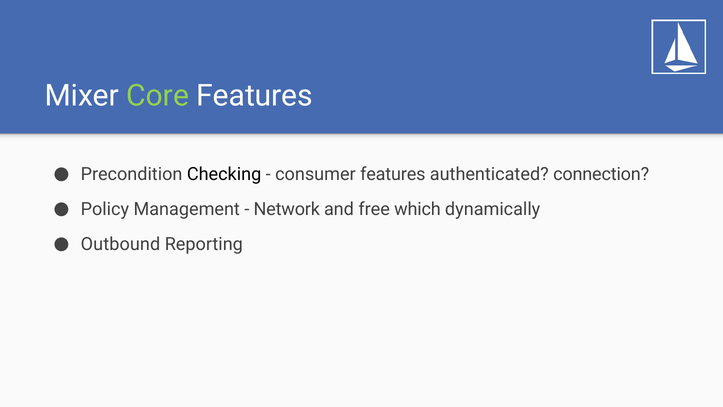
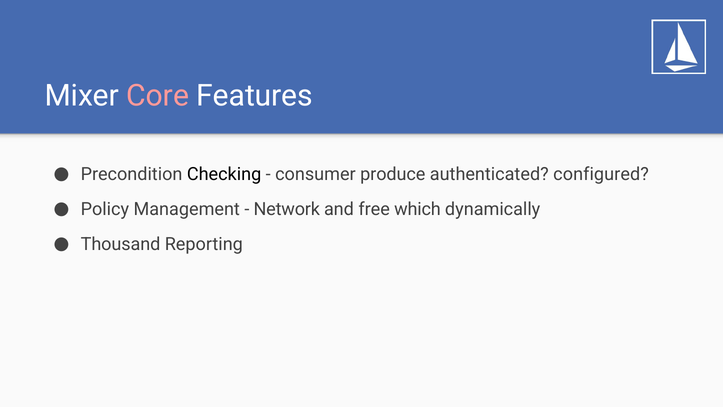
Core colour: light green -> pink
consumer features: features -> produce
connection: connection -> configured
Outbound: Outbound -> Thousand
